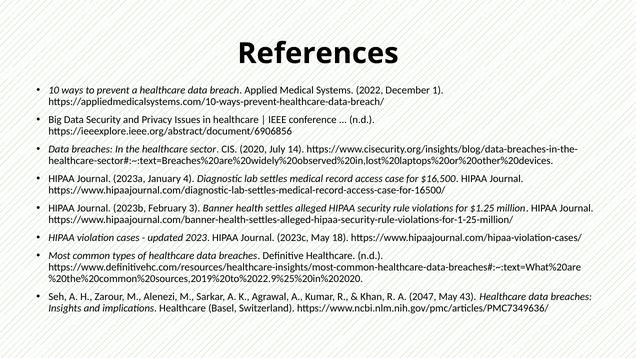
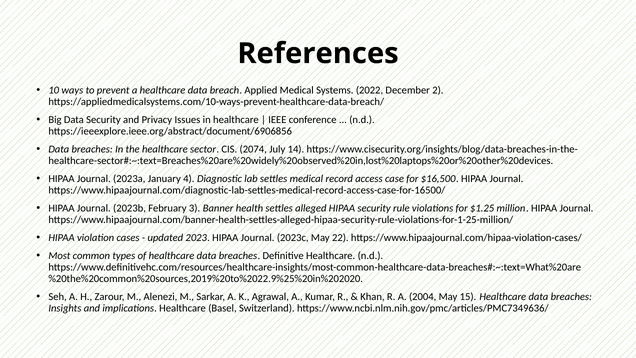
1: 1 -> 2
2020: 2020 -> 2074
18: 18 -> 22
2047: 2047 -> 2004
43: 43 -> 15
